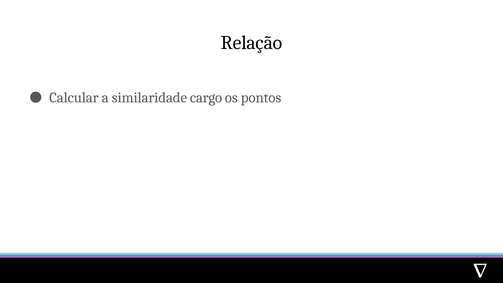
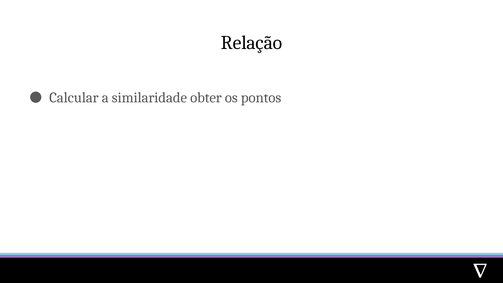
cargo: cargo -> obter
